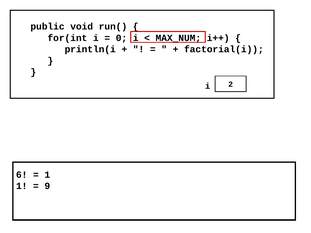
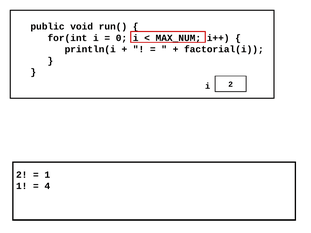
6 at (22, 175): 6 -> 2
9: 9 -> 4
